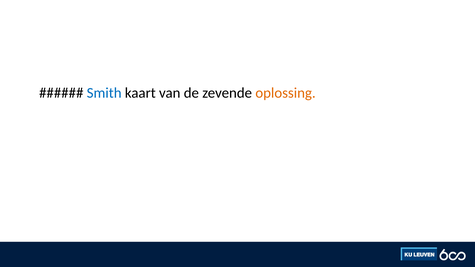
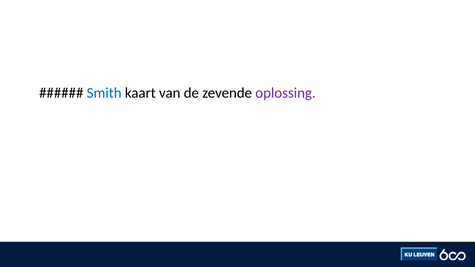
oplossing colour: orange -> purple
